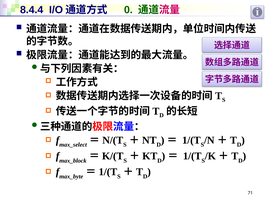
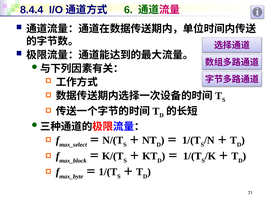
0: 0 -> 6
